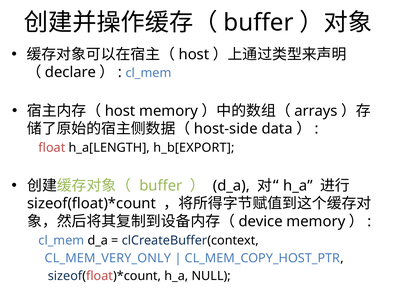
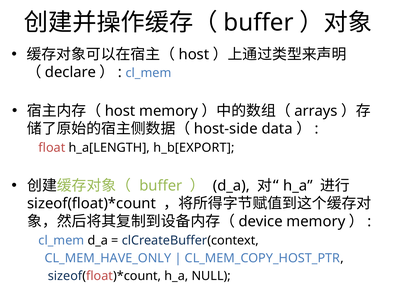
CL_MEM_VERY_ONLY: CL_MEM_VERY_ONLY -> CL_MEM_HAVE_ONLY
